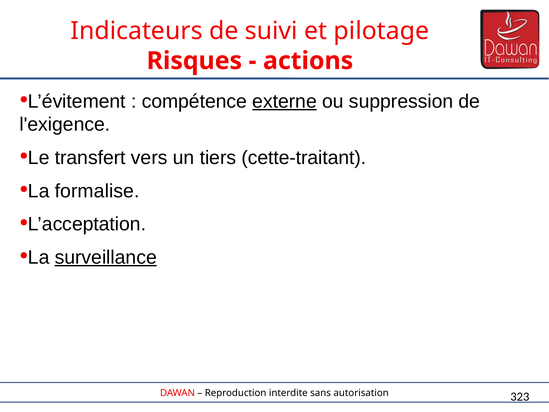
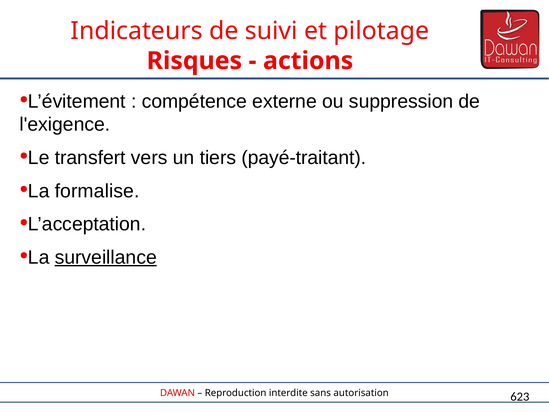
externe underline: present -> none
cette-traitant: cette-traitant -> payé-traitant
323: 323 -> 623
